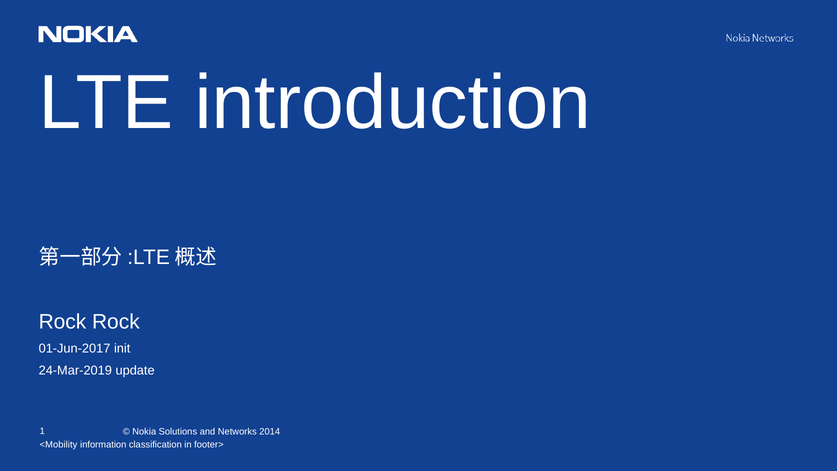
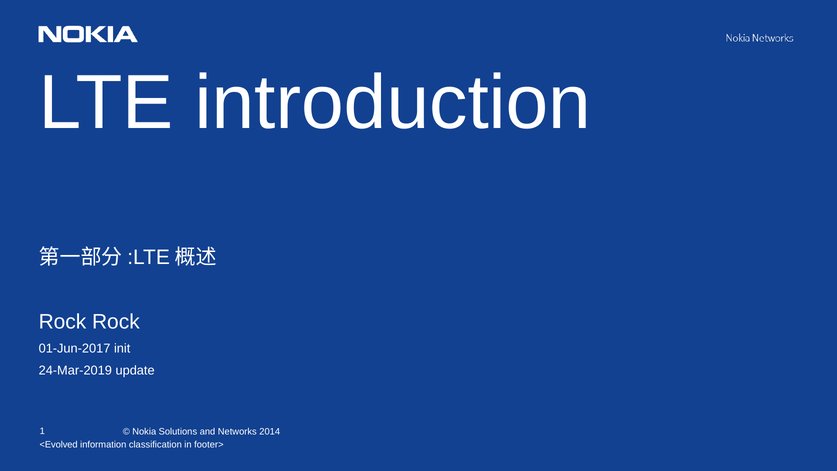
<Mobility: <Mobility -> <Evolved
